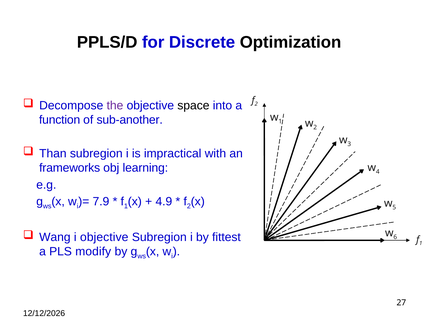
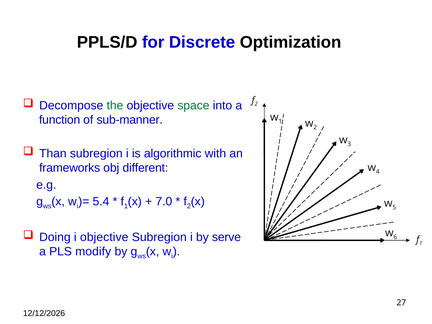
the colour: purple -> green
space colour: black -> green
sub-another: sub-another -> sub-manner
impractical: impractical -> algorithmic
learning: learning -> different
7.9: 7.9 -> 5.4
4.9: 4.9 -> 7.0
Wang: Wang -> Doing
fittest: fittest -> serve
